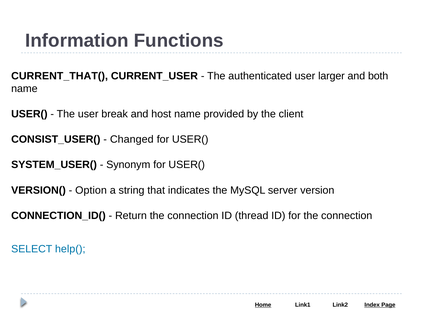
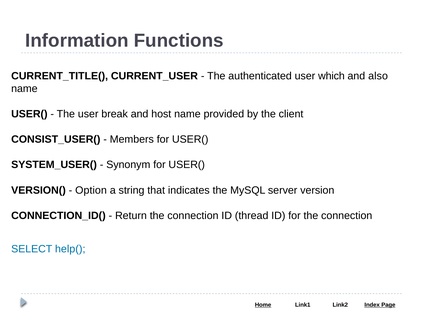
CURRENT_THAT(: CURRENT_THAT( -> CURRENT_TITLE(
larger: larger -> which
both: both -> also
Changed: Changed -> Members
